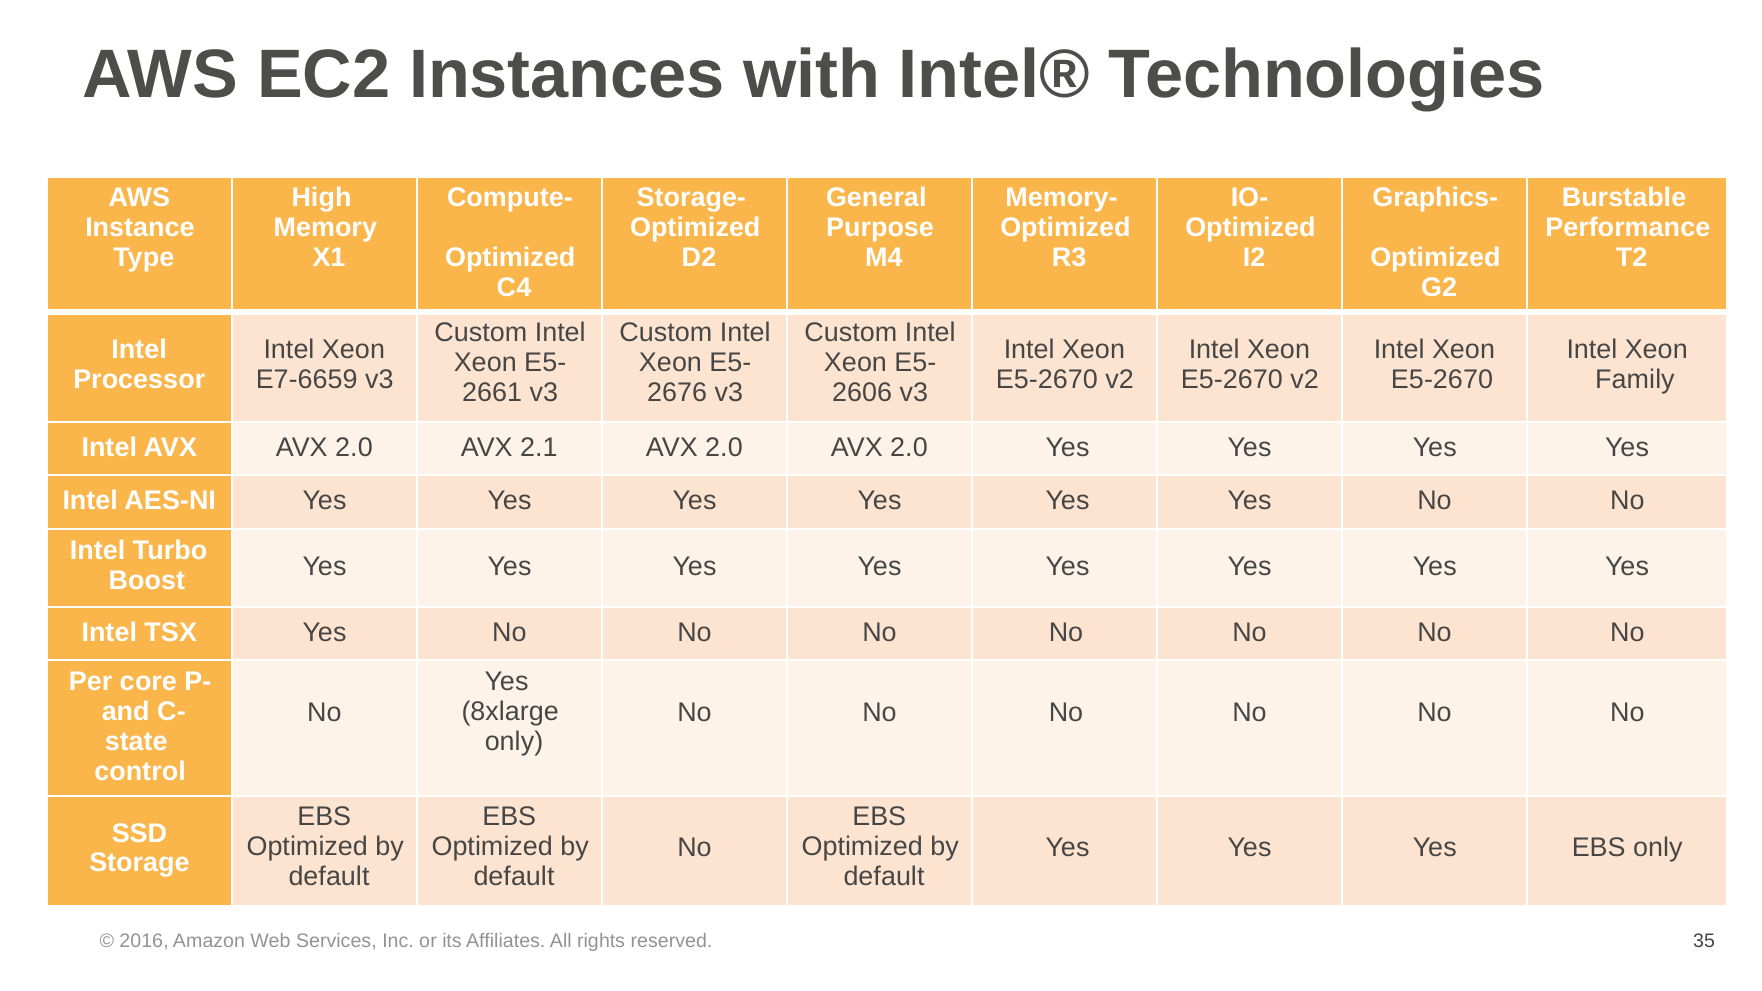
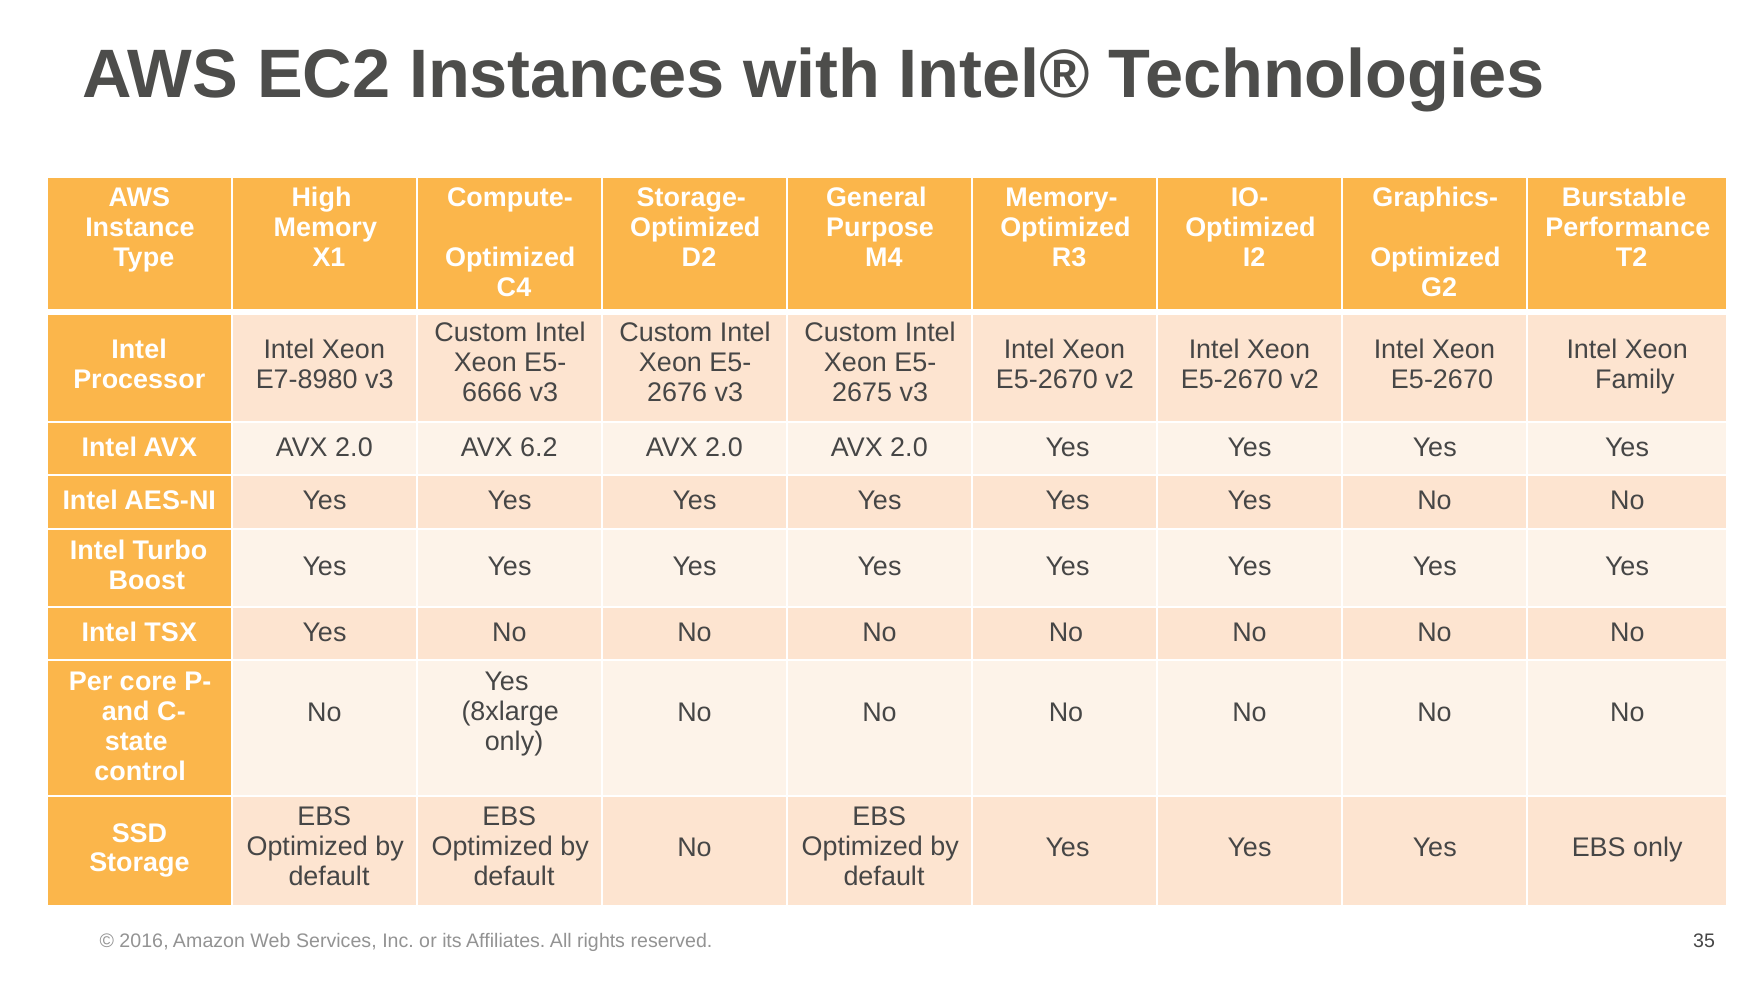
E7-6659: E7-6659 -> E7-8980
2661: 2661 -> 6666
2606: 2606 -> 2675
2.1: 2.1 -> 6.2
